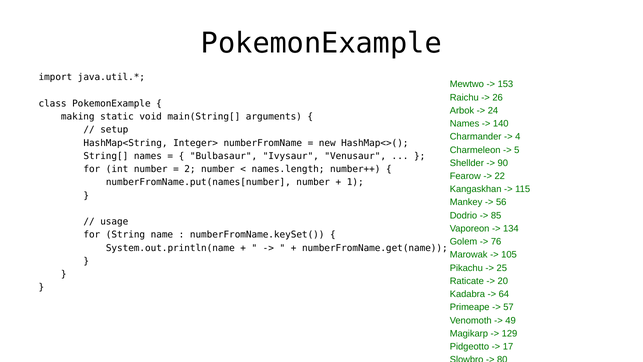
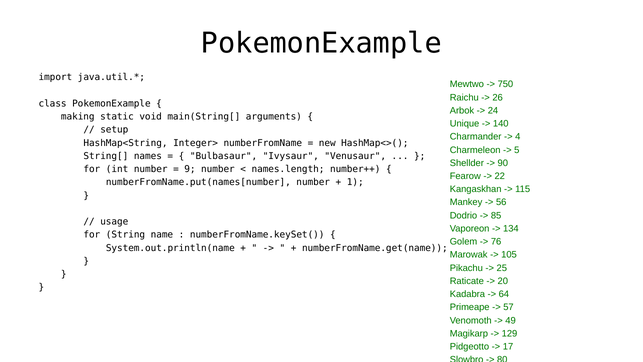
153: 153 -> 750
Names at (465, 124): Names -> Unique
2 at (190, 169): 2 -> 9
